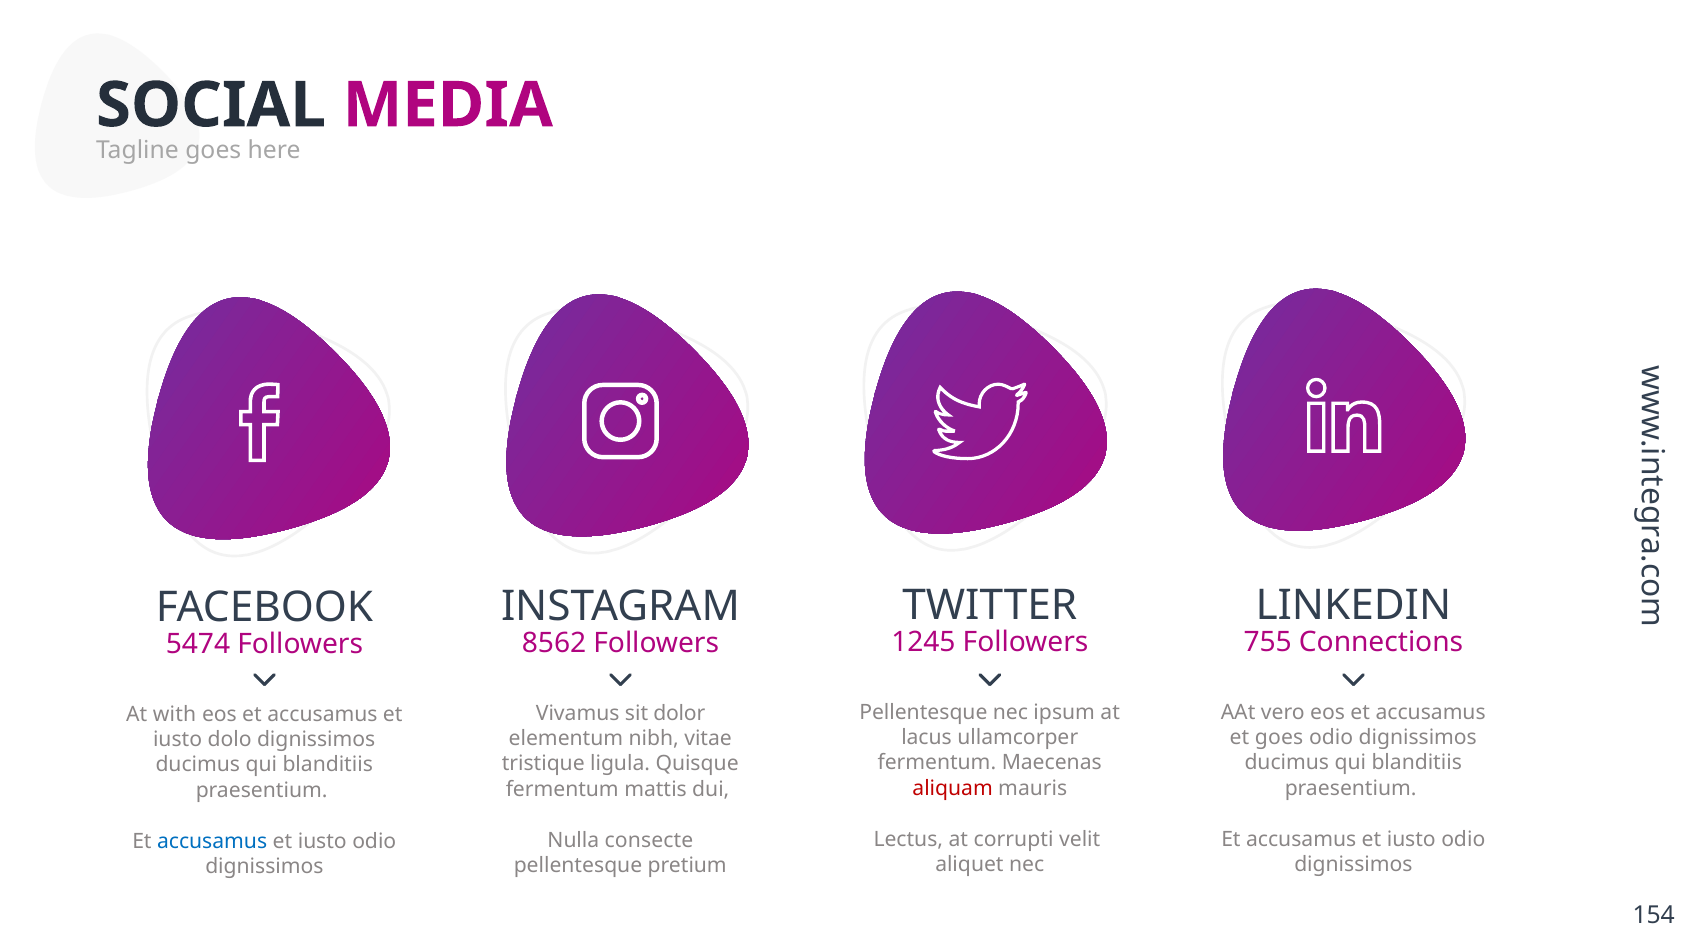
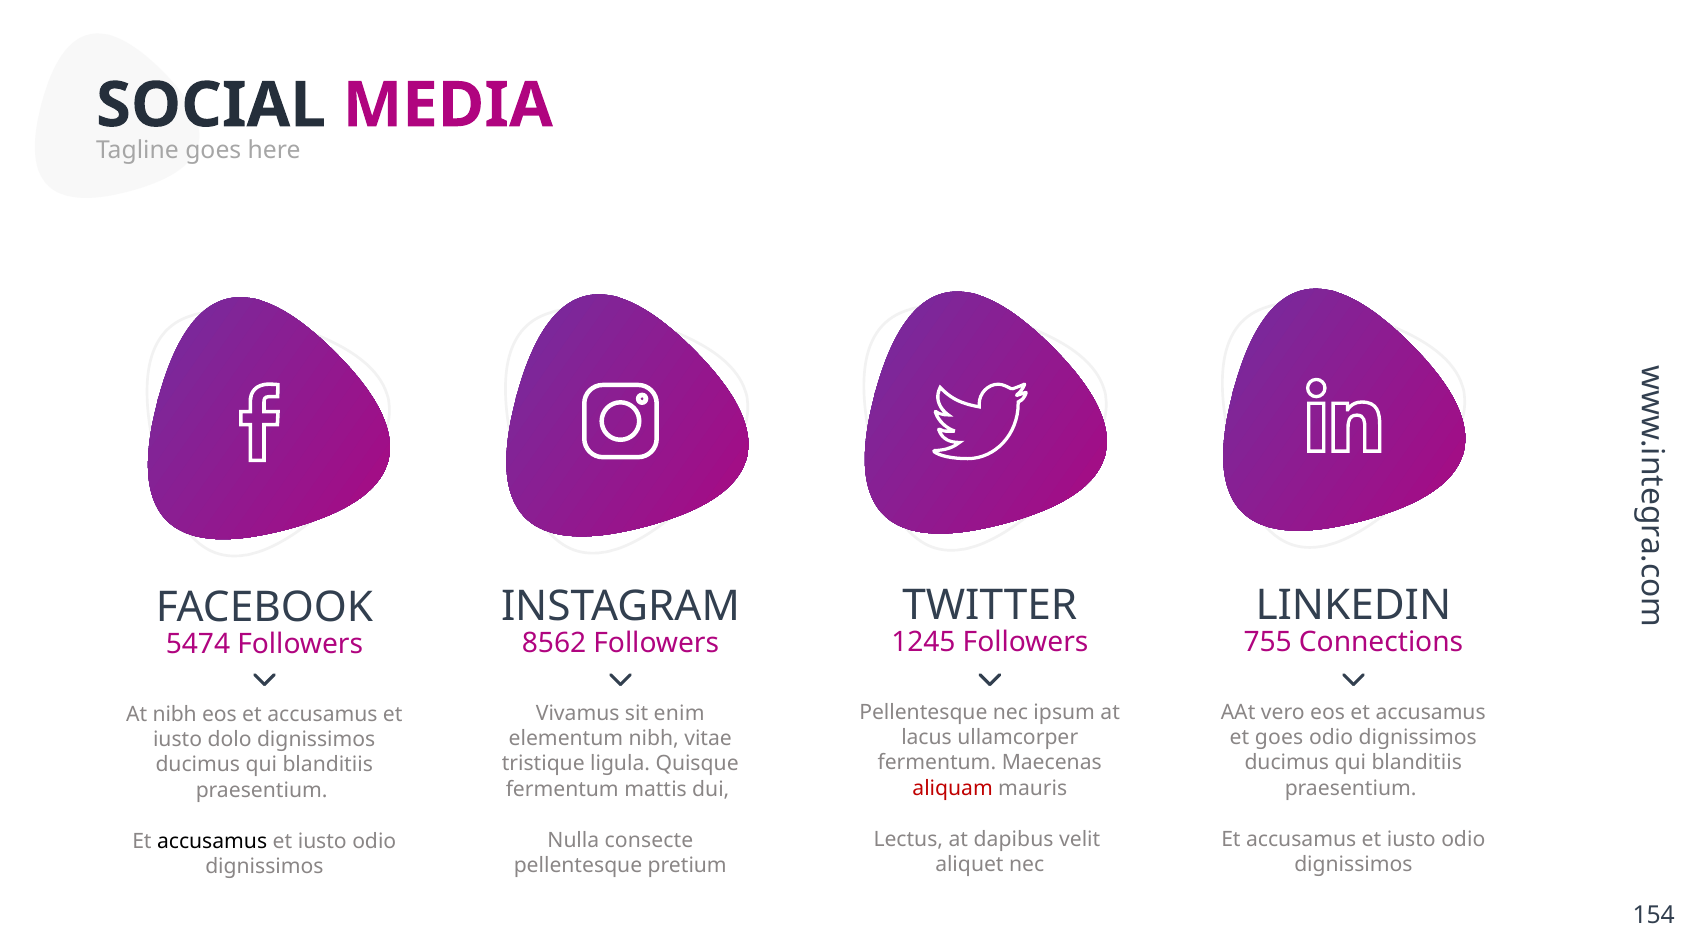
dolor: dolor -> enim
At with: with -> nibh
corrupti: corrupti -> dapibus
accusamus at (212, 841) colour: blue -> black
